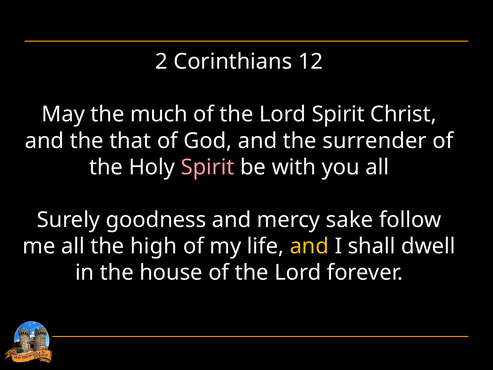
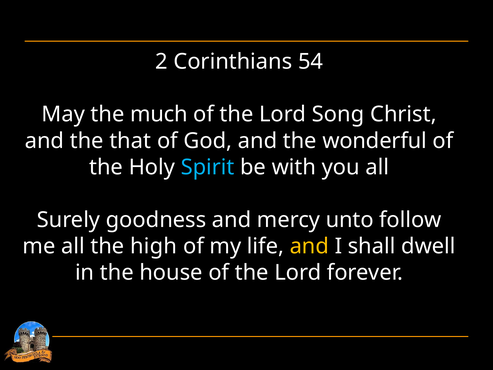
12: 12 -> 54
Lord Spirit: Spirit -> Song
surrender: surrender -> wonderful
Spirit at (208, 167) colour: pink -> light blue
sake: sake -> unto
